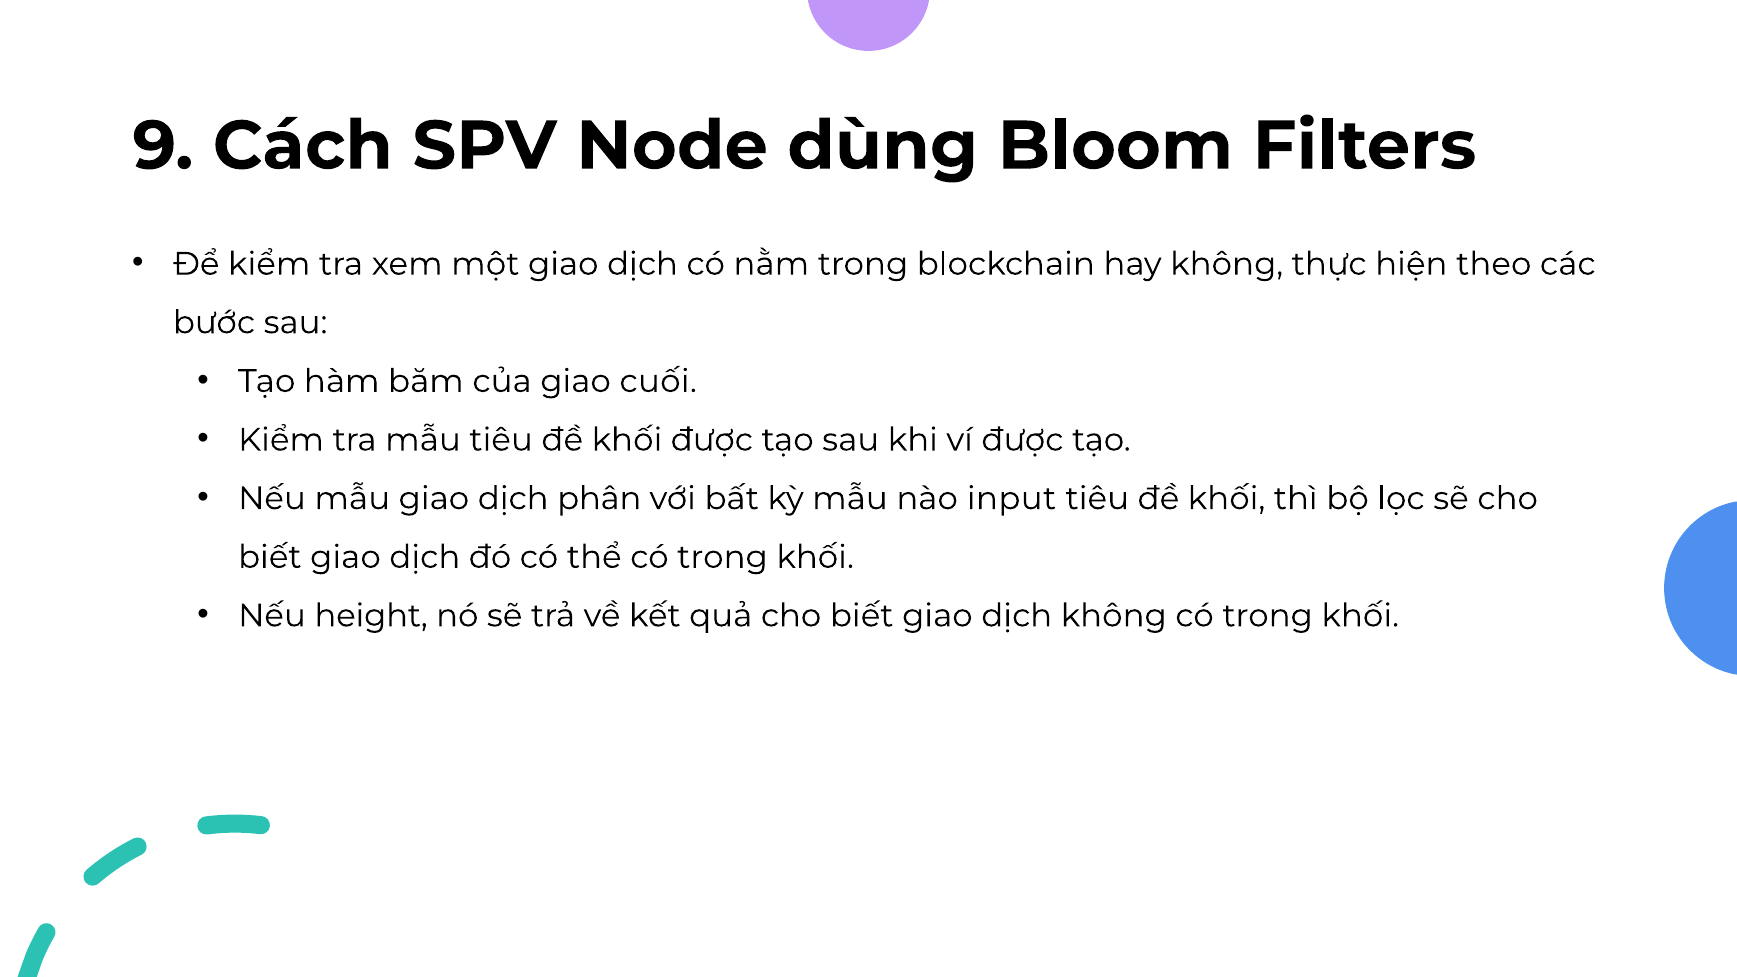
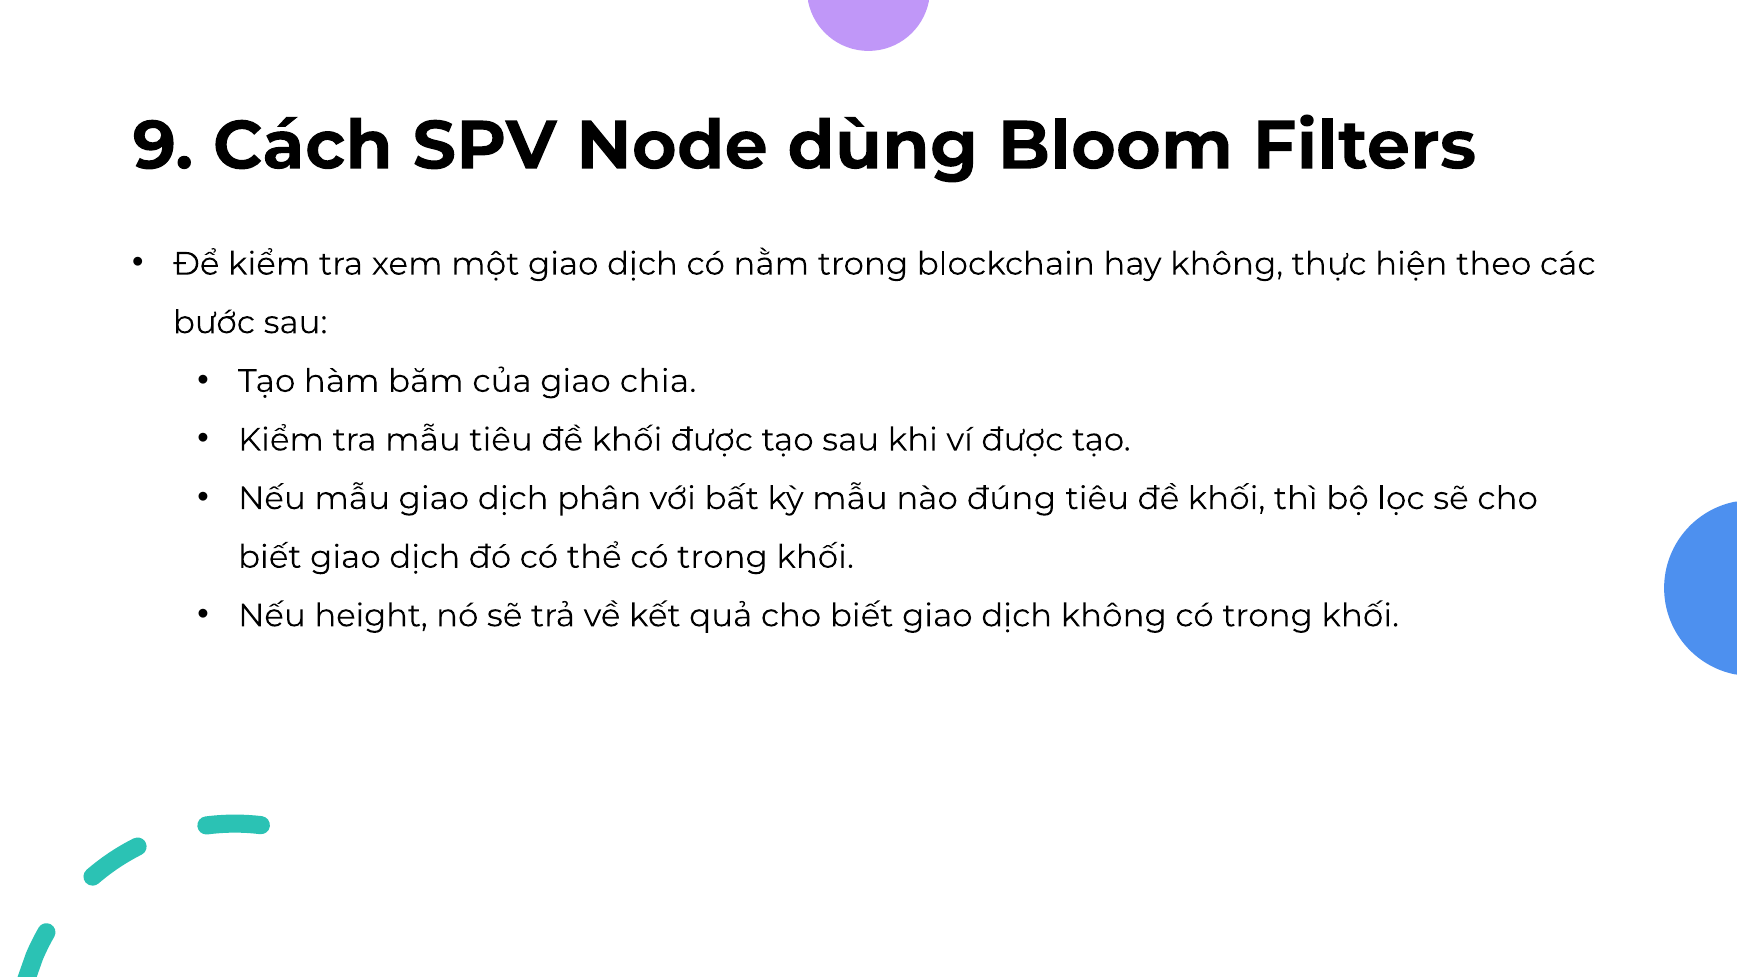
cuối: cuối -> chia
input: input -> đúng
